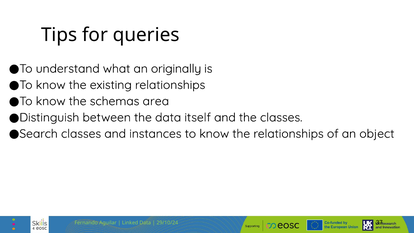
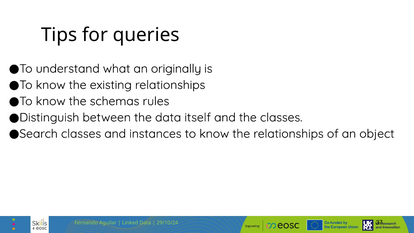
area: area -> rules
